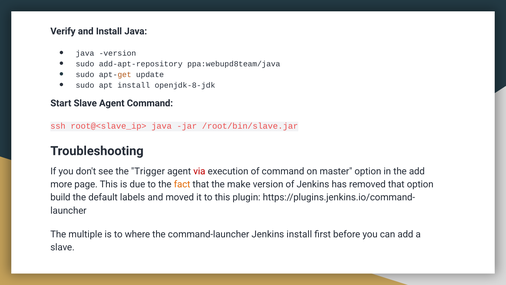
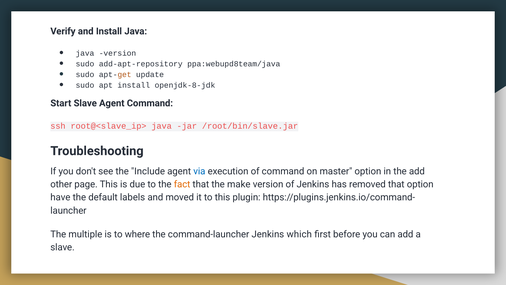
Trigger: Trigger -> Include
via colour: red -> blue
more: more -> other
build: build -> have
Jenkins install: install -> which
